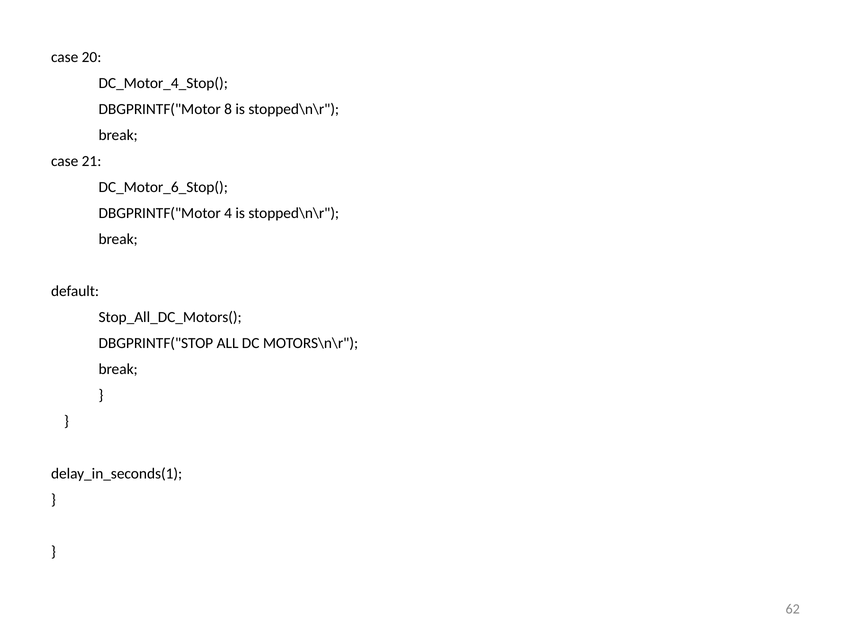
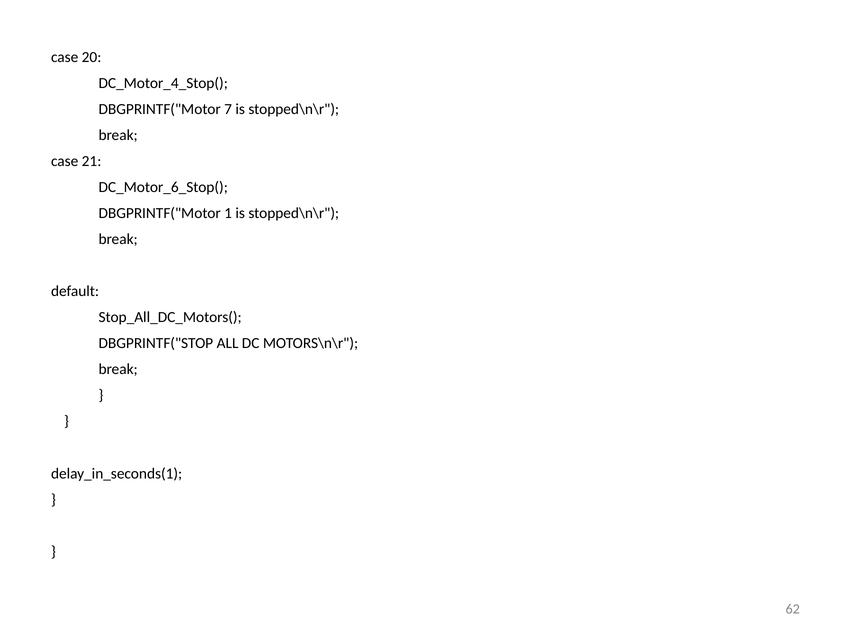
8: 8 -> 7
4: 4 -> 1
